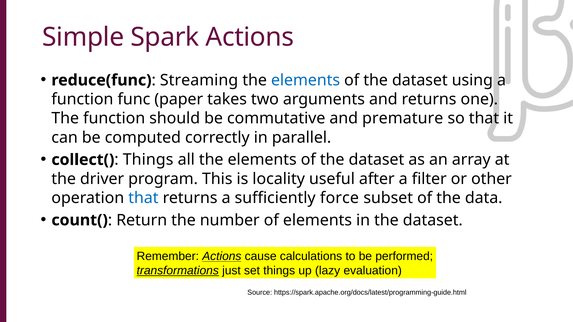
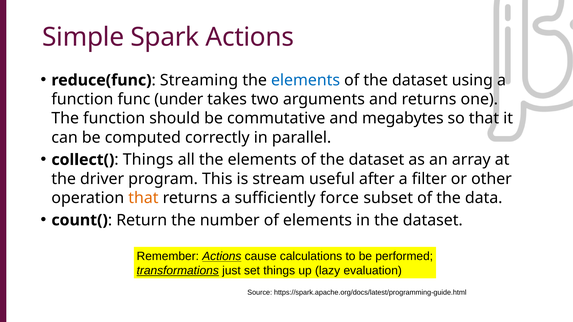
paper: paper -> under
premature: premature -> megabytes
locality: locality -> stream
that at (143, 198) colour: blue -> orange
